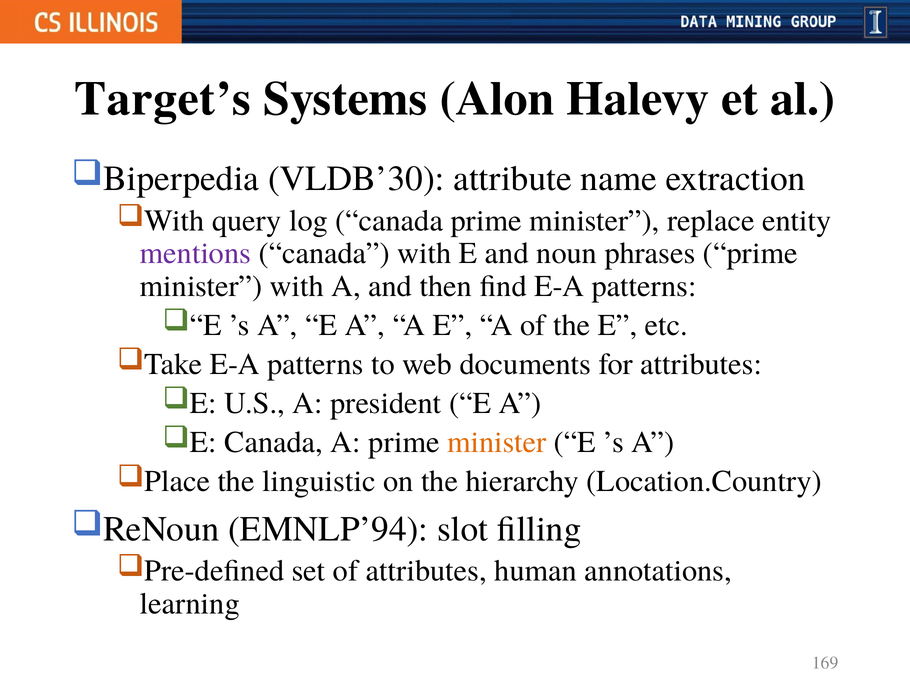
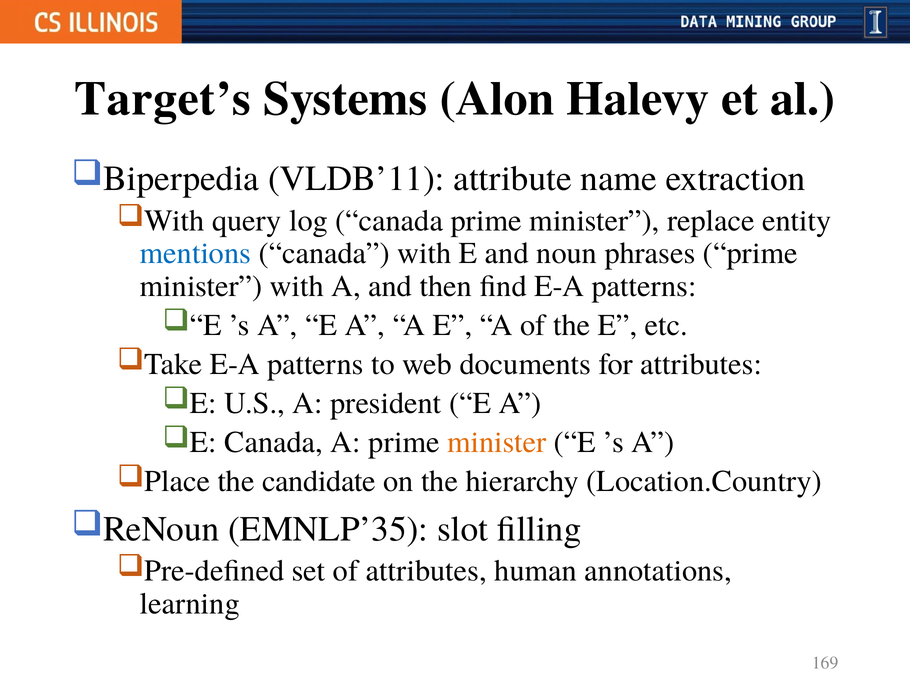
VLDB’30: VLDB’30 -> VLDB’11
mentions colour: purple -> blue
linguistic: linguistic -> candidate
EMNLP’94: EMNLP’94 -> EMNLP’35
